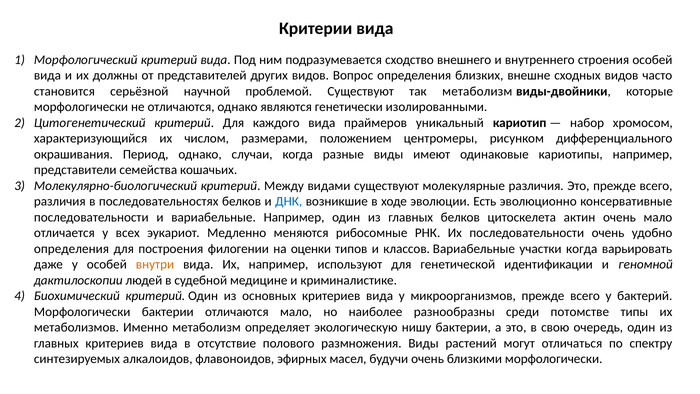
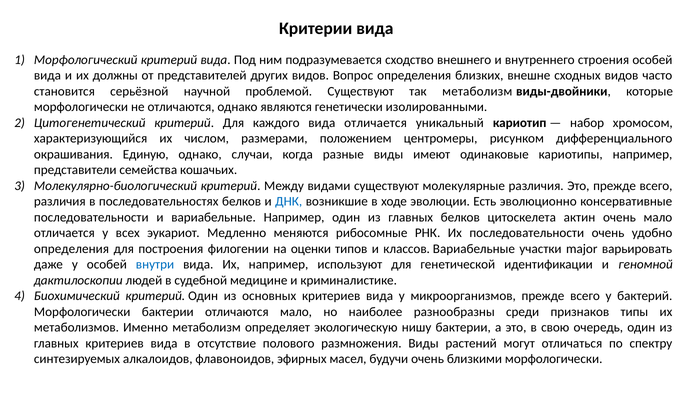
вида праймеров: праймеров -> отличается
Период: Период -> Единую
участки когда: когда -> major
внутри colour: orange -> blue
потомстве: потомстве -> признаков
